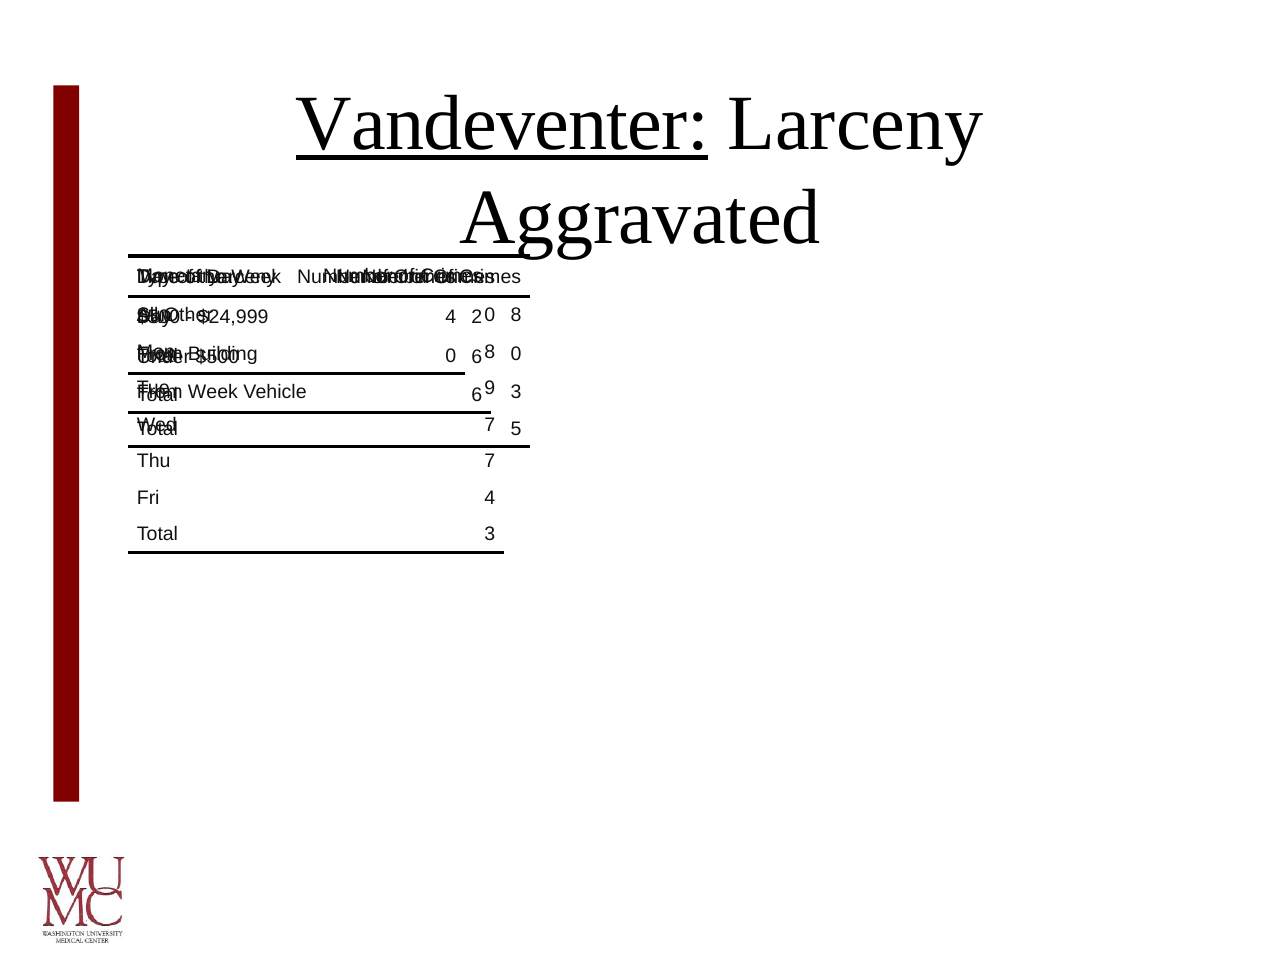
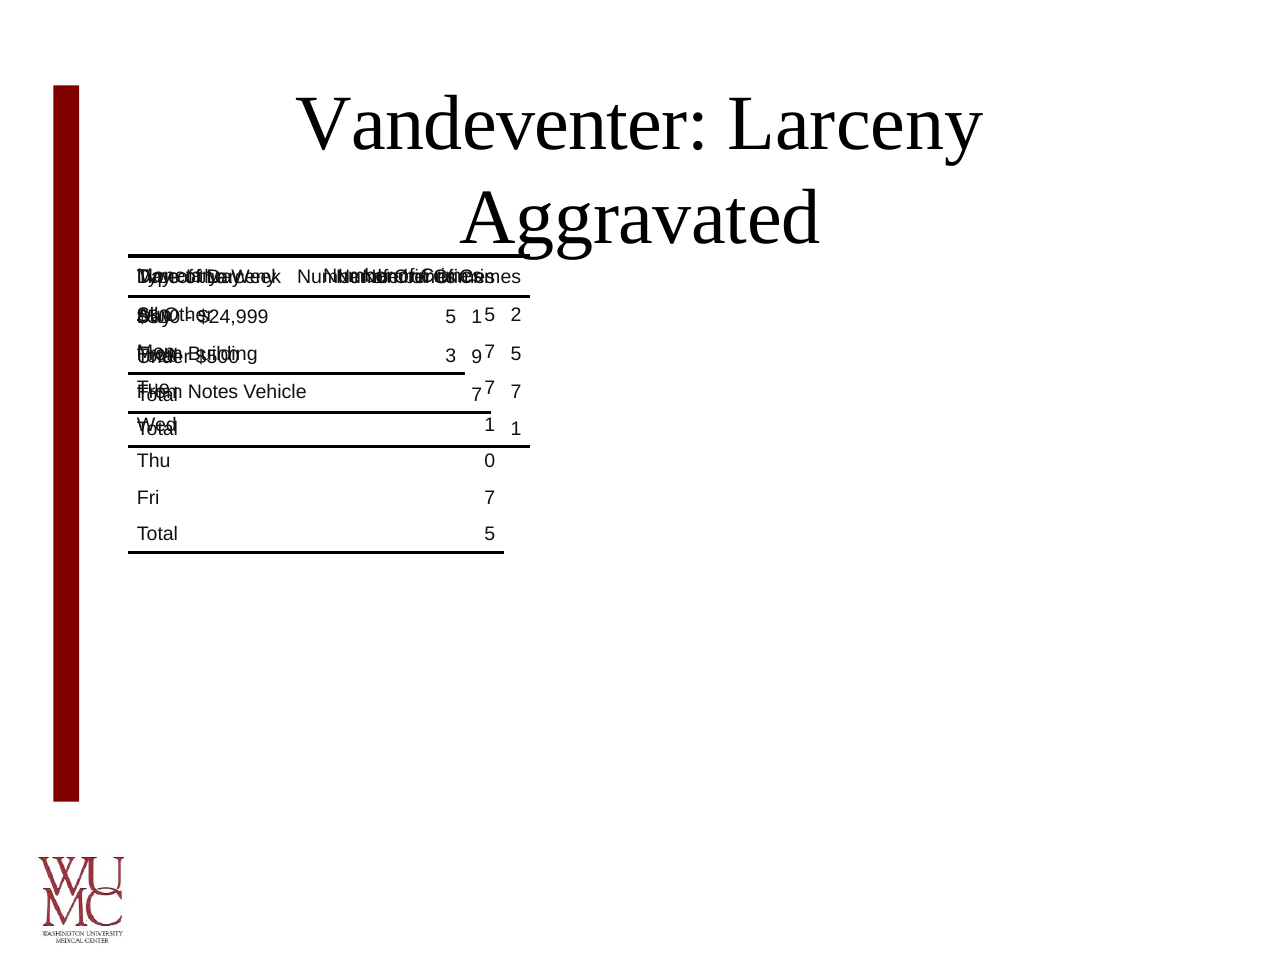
Vandeventer underline: present -> none
0 at (490, 315): 0 -> 5
8 at (516, 315): 8 -> 2
$24,999 2: 2 -> 1
4 at (451, 317): 4 -> 5
8 at (490, 352): 8 -> 7
0 at (516, 354): 0 -> 5
0 at (451, 356): 0 -> 3
6 at (477, 357): 6 -> 9
9 at (490, 388): 9 -> 7
Week at (213, 392): Week -> Notes
Vehicle 3: 3 -> 7
6 at (477, 395): 6 -> 7
7 at (490, 425): 7 -> 1
5 at (516, 429): 5 -> 1
Thu 7: 7 -> 0
Fri 4: 4 -> 7
Total 3: 3 -> 5
